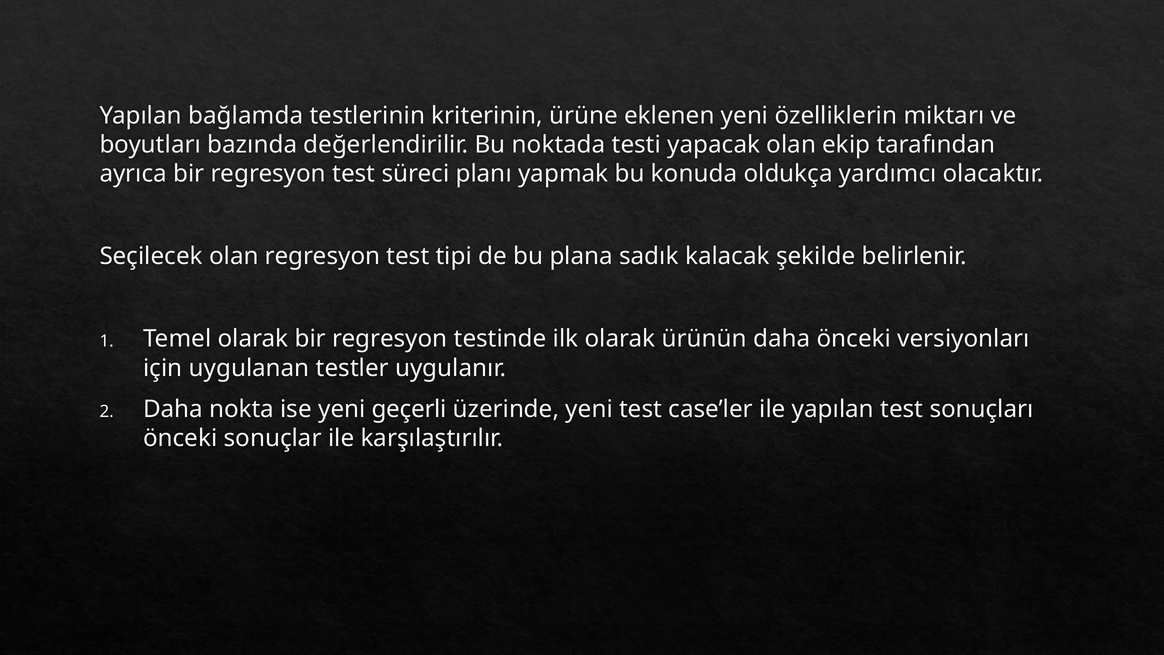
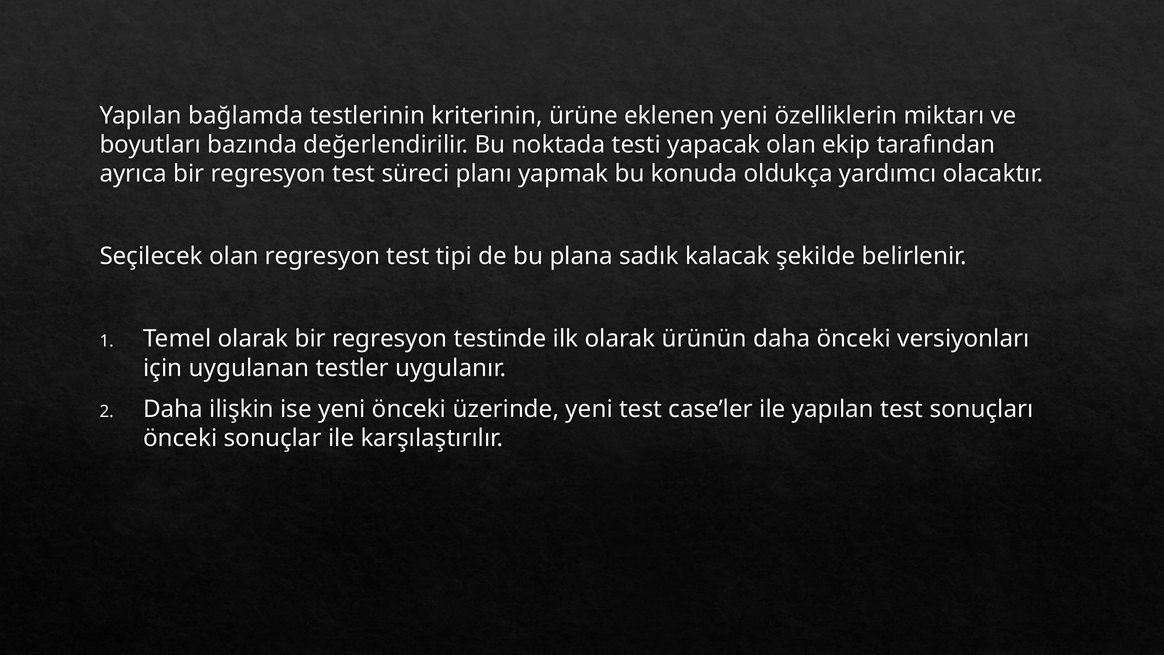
nokta: nokta -> ilişkin
yeni geçerli: geçerli -> önceki
